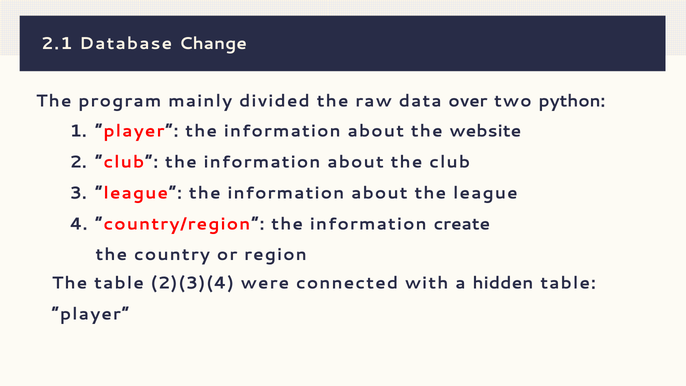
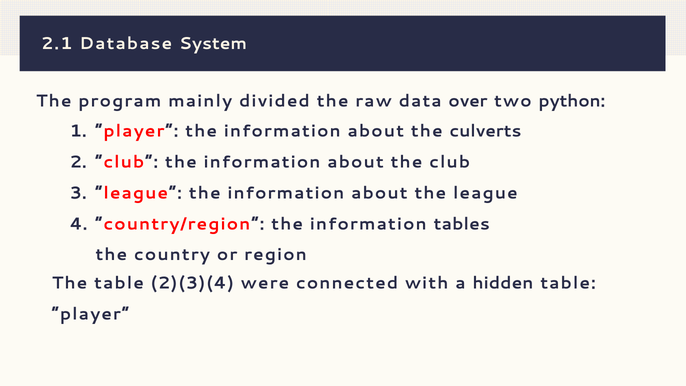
Change: Change -> System
website: website -> culverts
create: create -> tables
